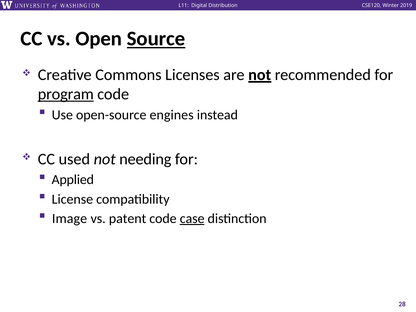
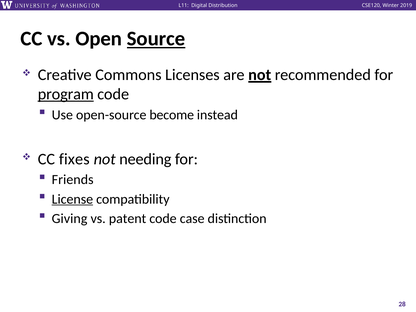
engines: engines -> become
used: used -> fixes
Applied: Applied -> Friends
License underline: none -> present
Image: Image -> Giving
case underline: present -> none
